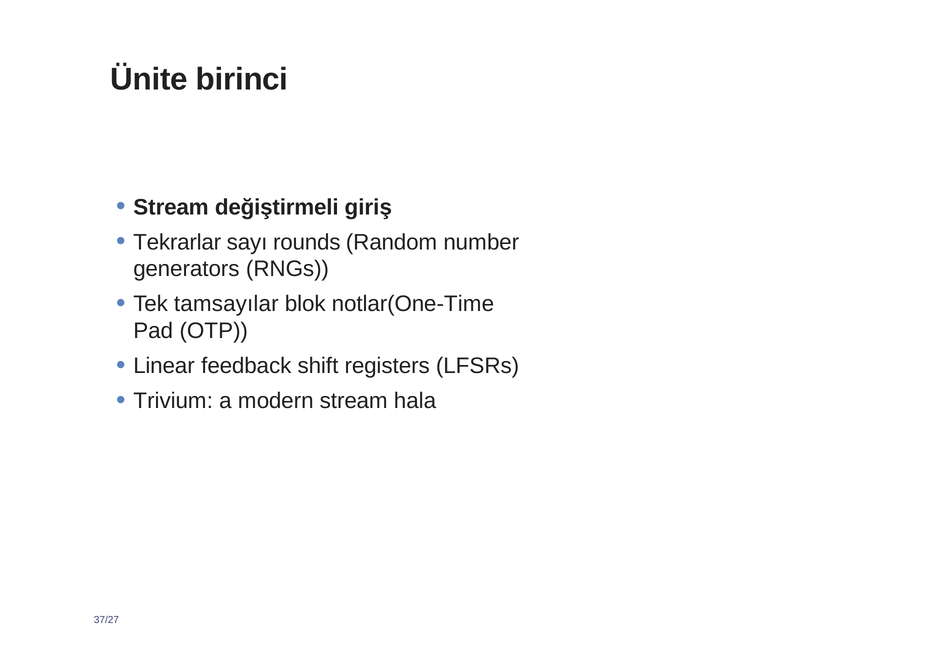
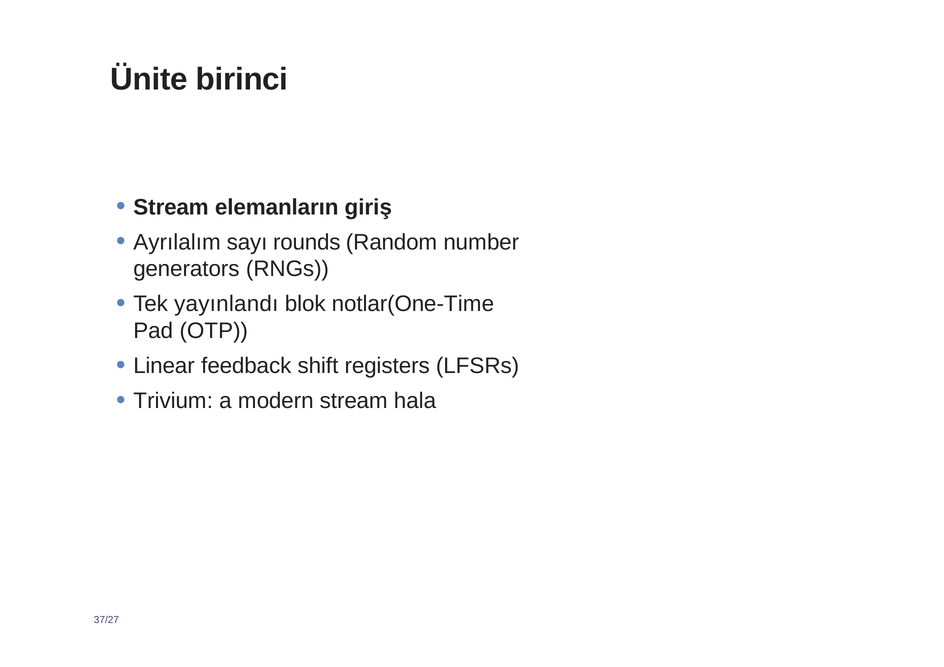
değiştirmeli: değiştirmeli -> elemanların
Tekrarlar: Tekrarlar -> Ayrılalım
tamsayılar: tamsayılar -> yayınlandı
